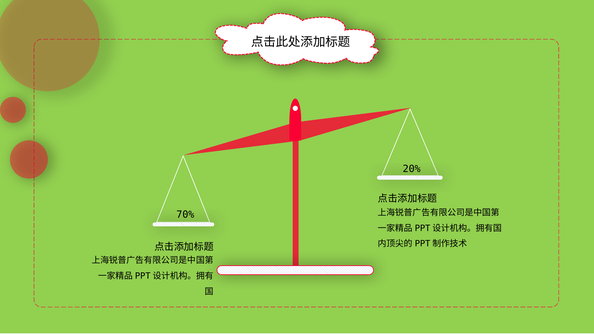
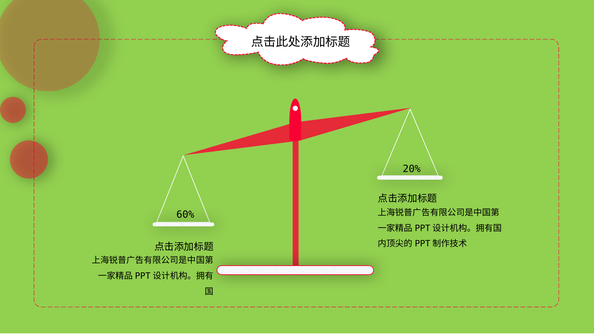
70%: 70% -> 60%
